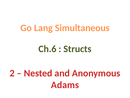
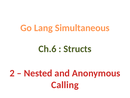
Adams: Adams -> Calling
